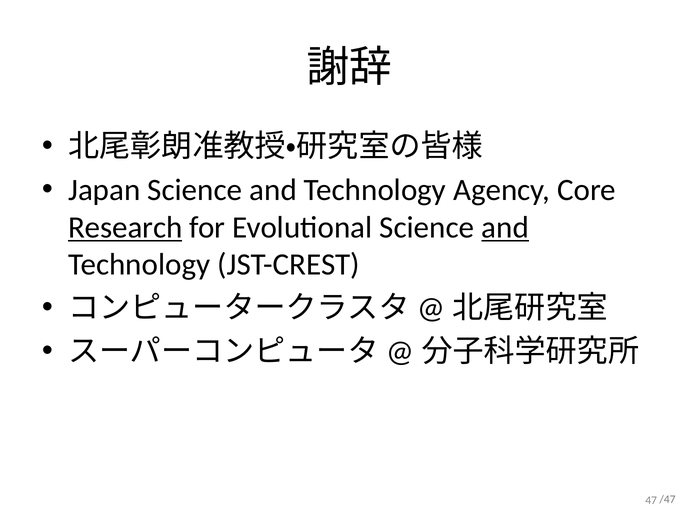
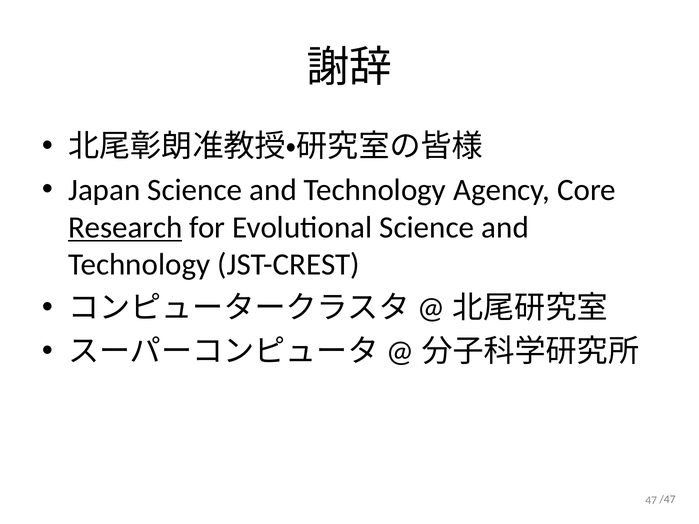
and at (505, 228) underline: present -> none
